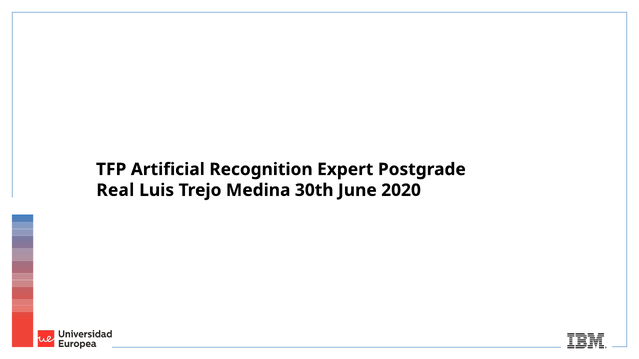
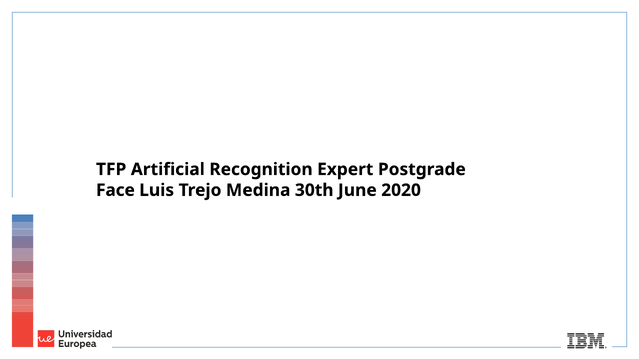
Real: Real -> Face
